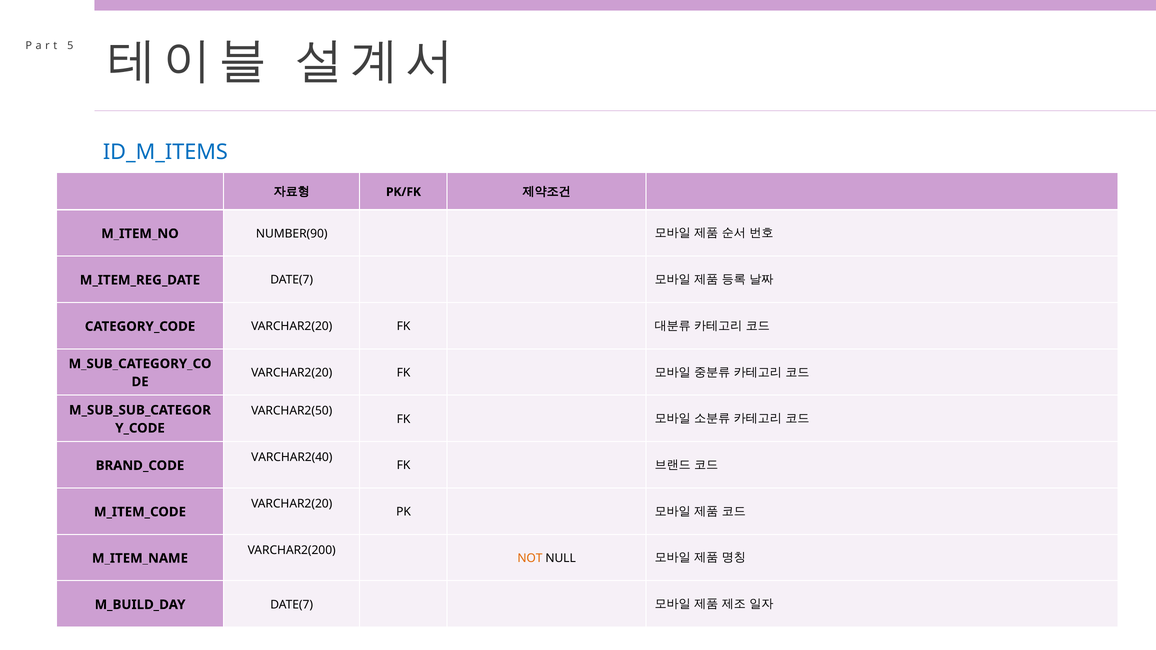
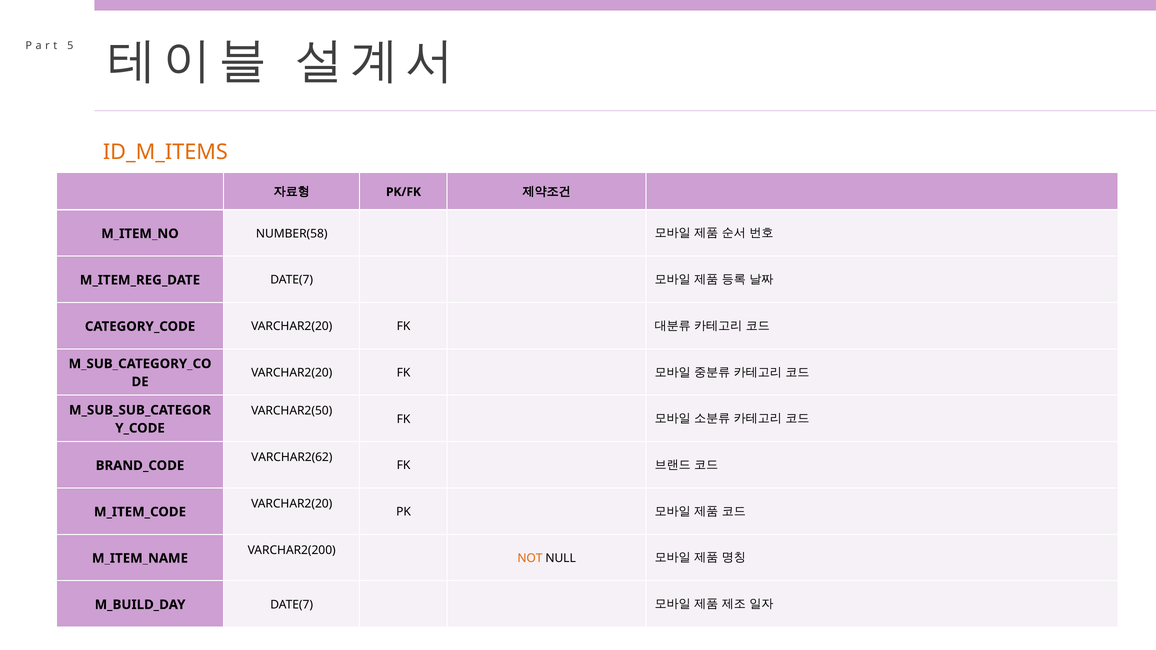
ID_M_ITEMS colour: blue -> orange
NUMBER(90: NUMBER(90 -> NUMBER(58
VARCHAR2(40: VARCHAR2(40 -> VARCHAR2(62
